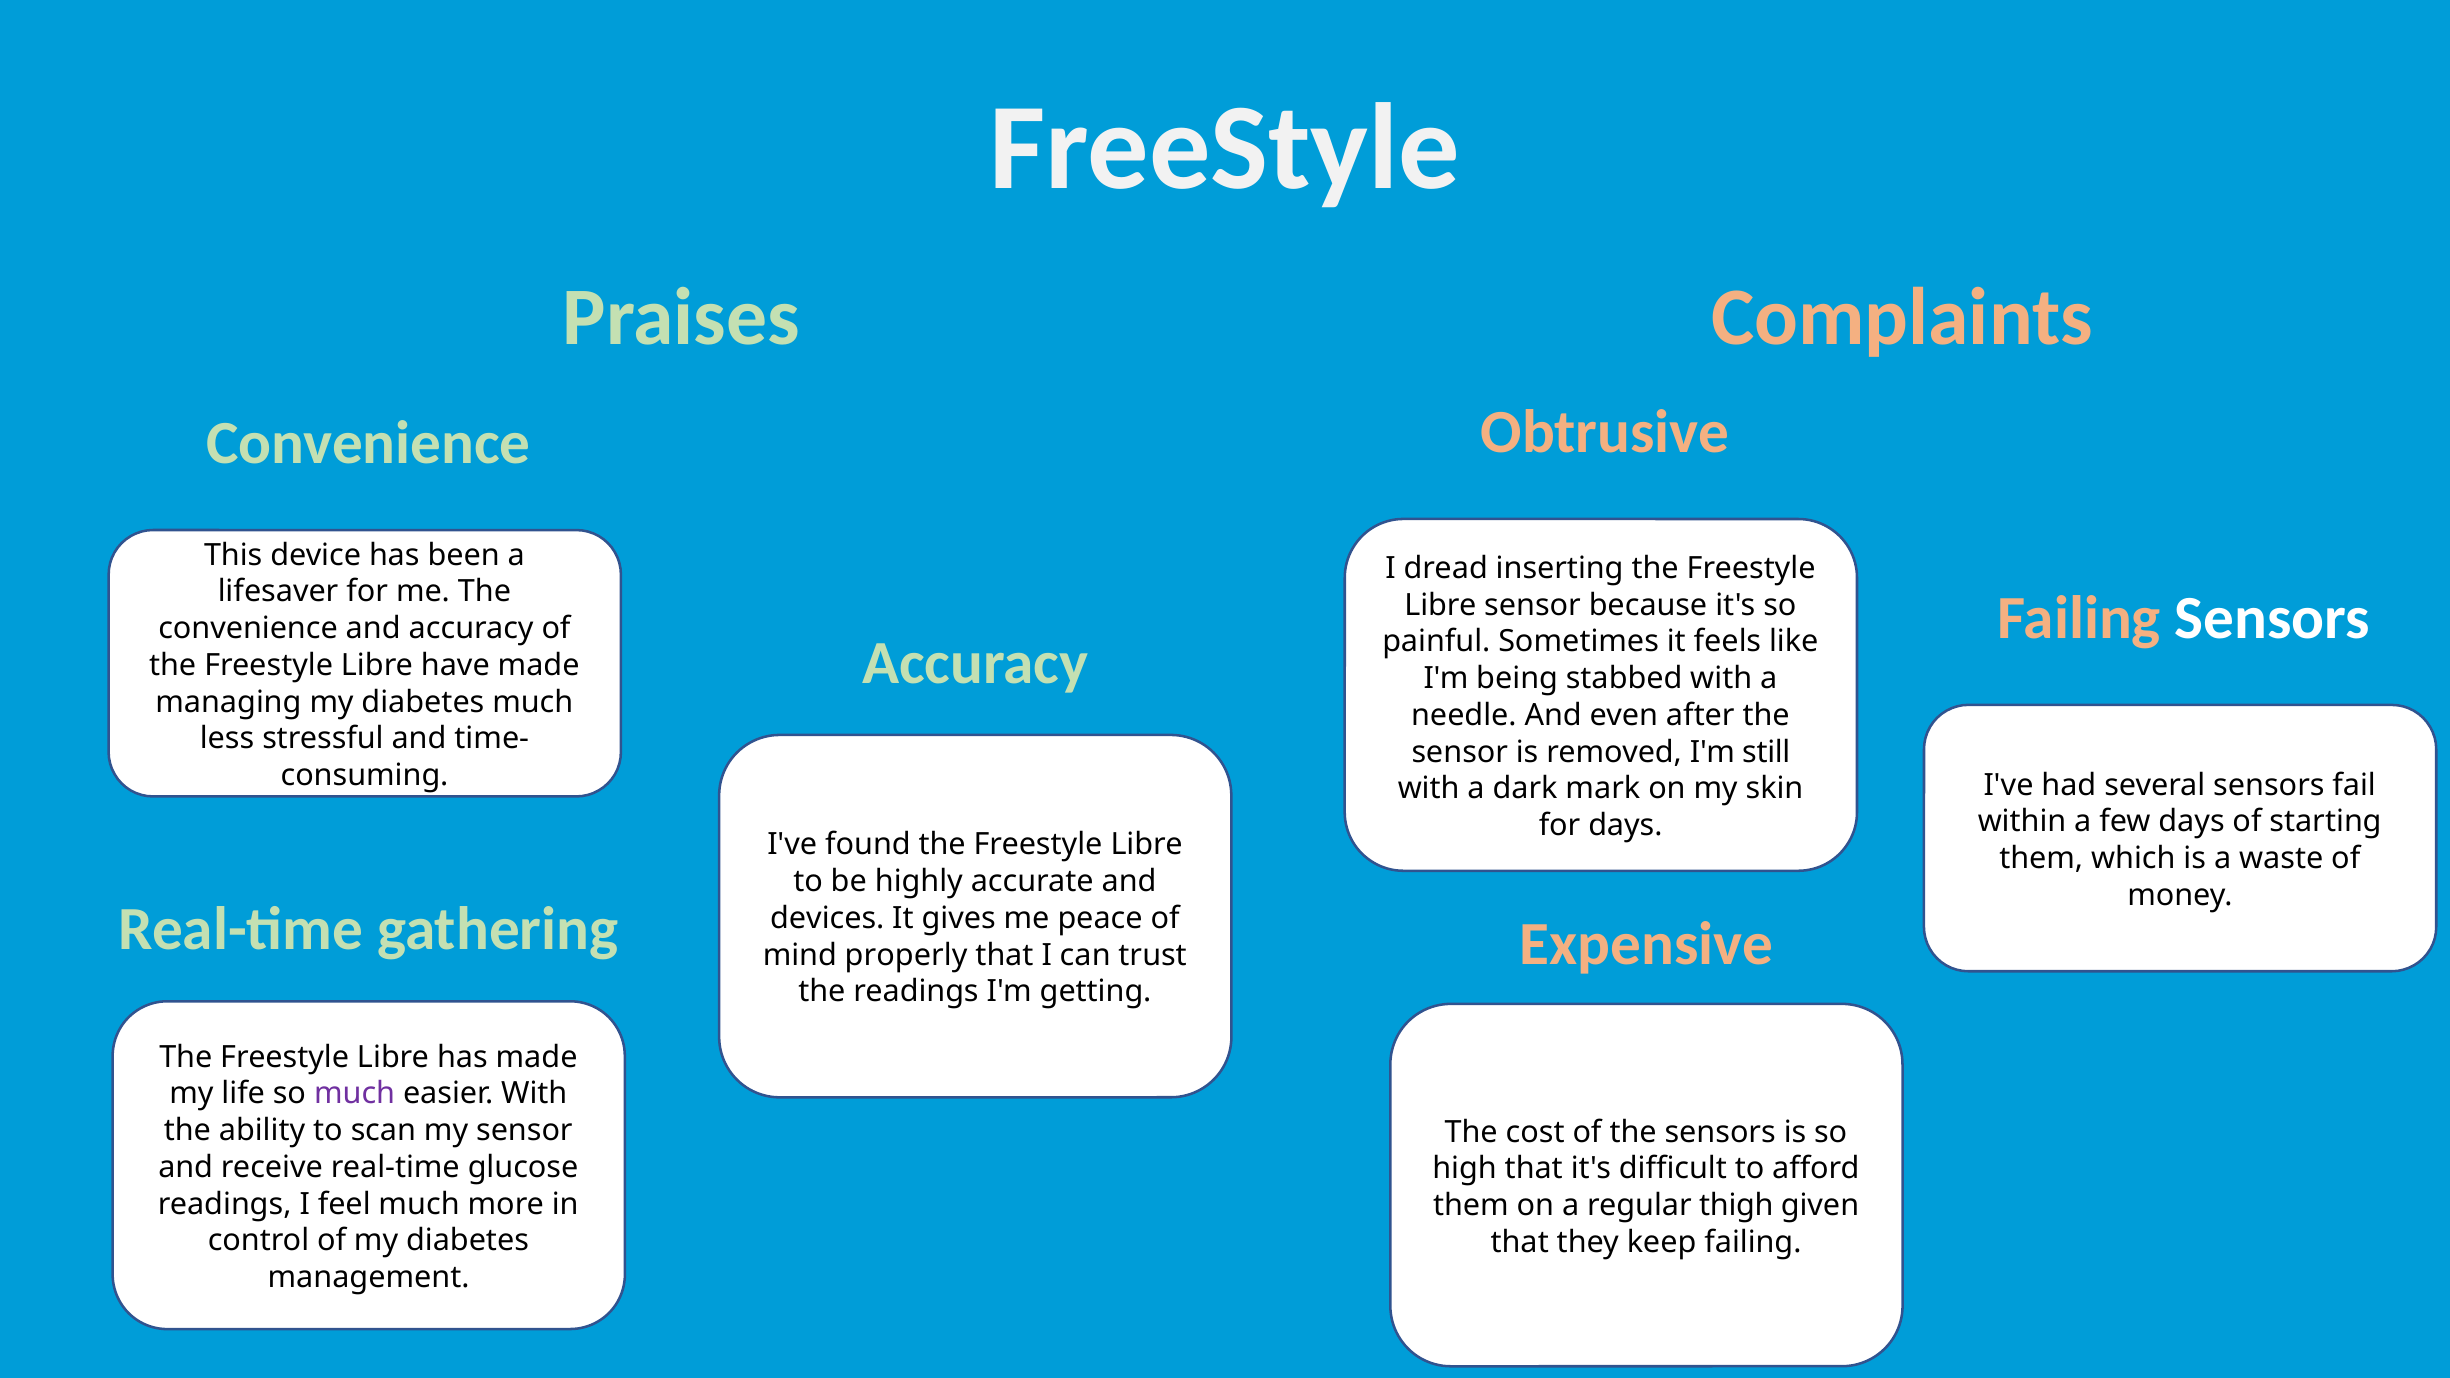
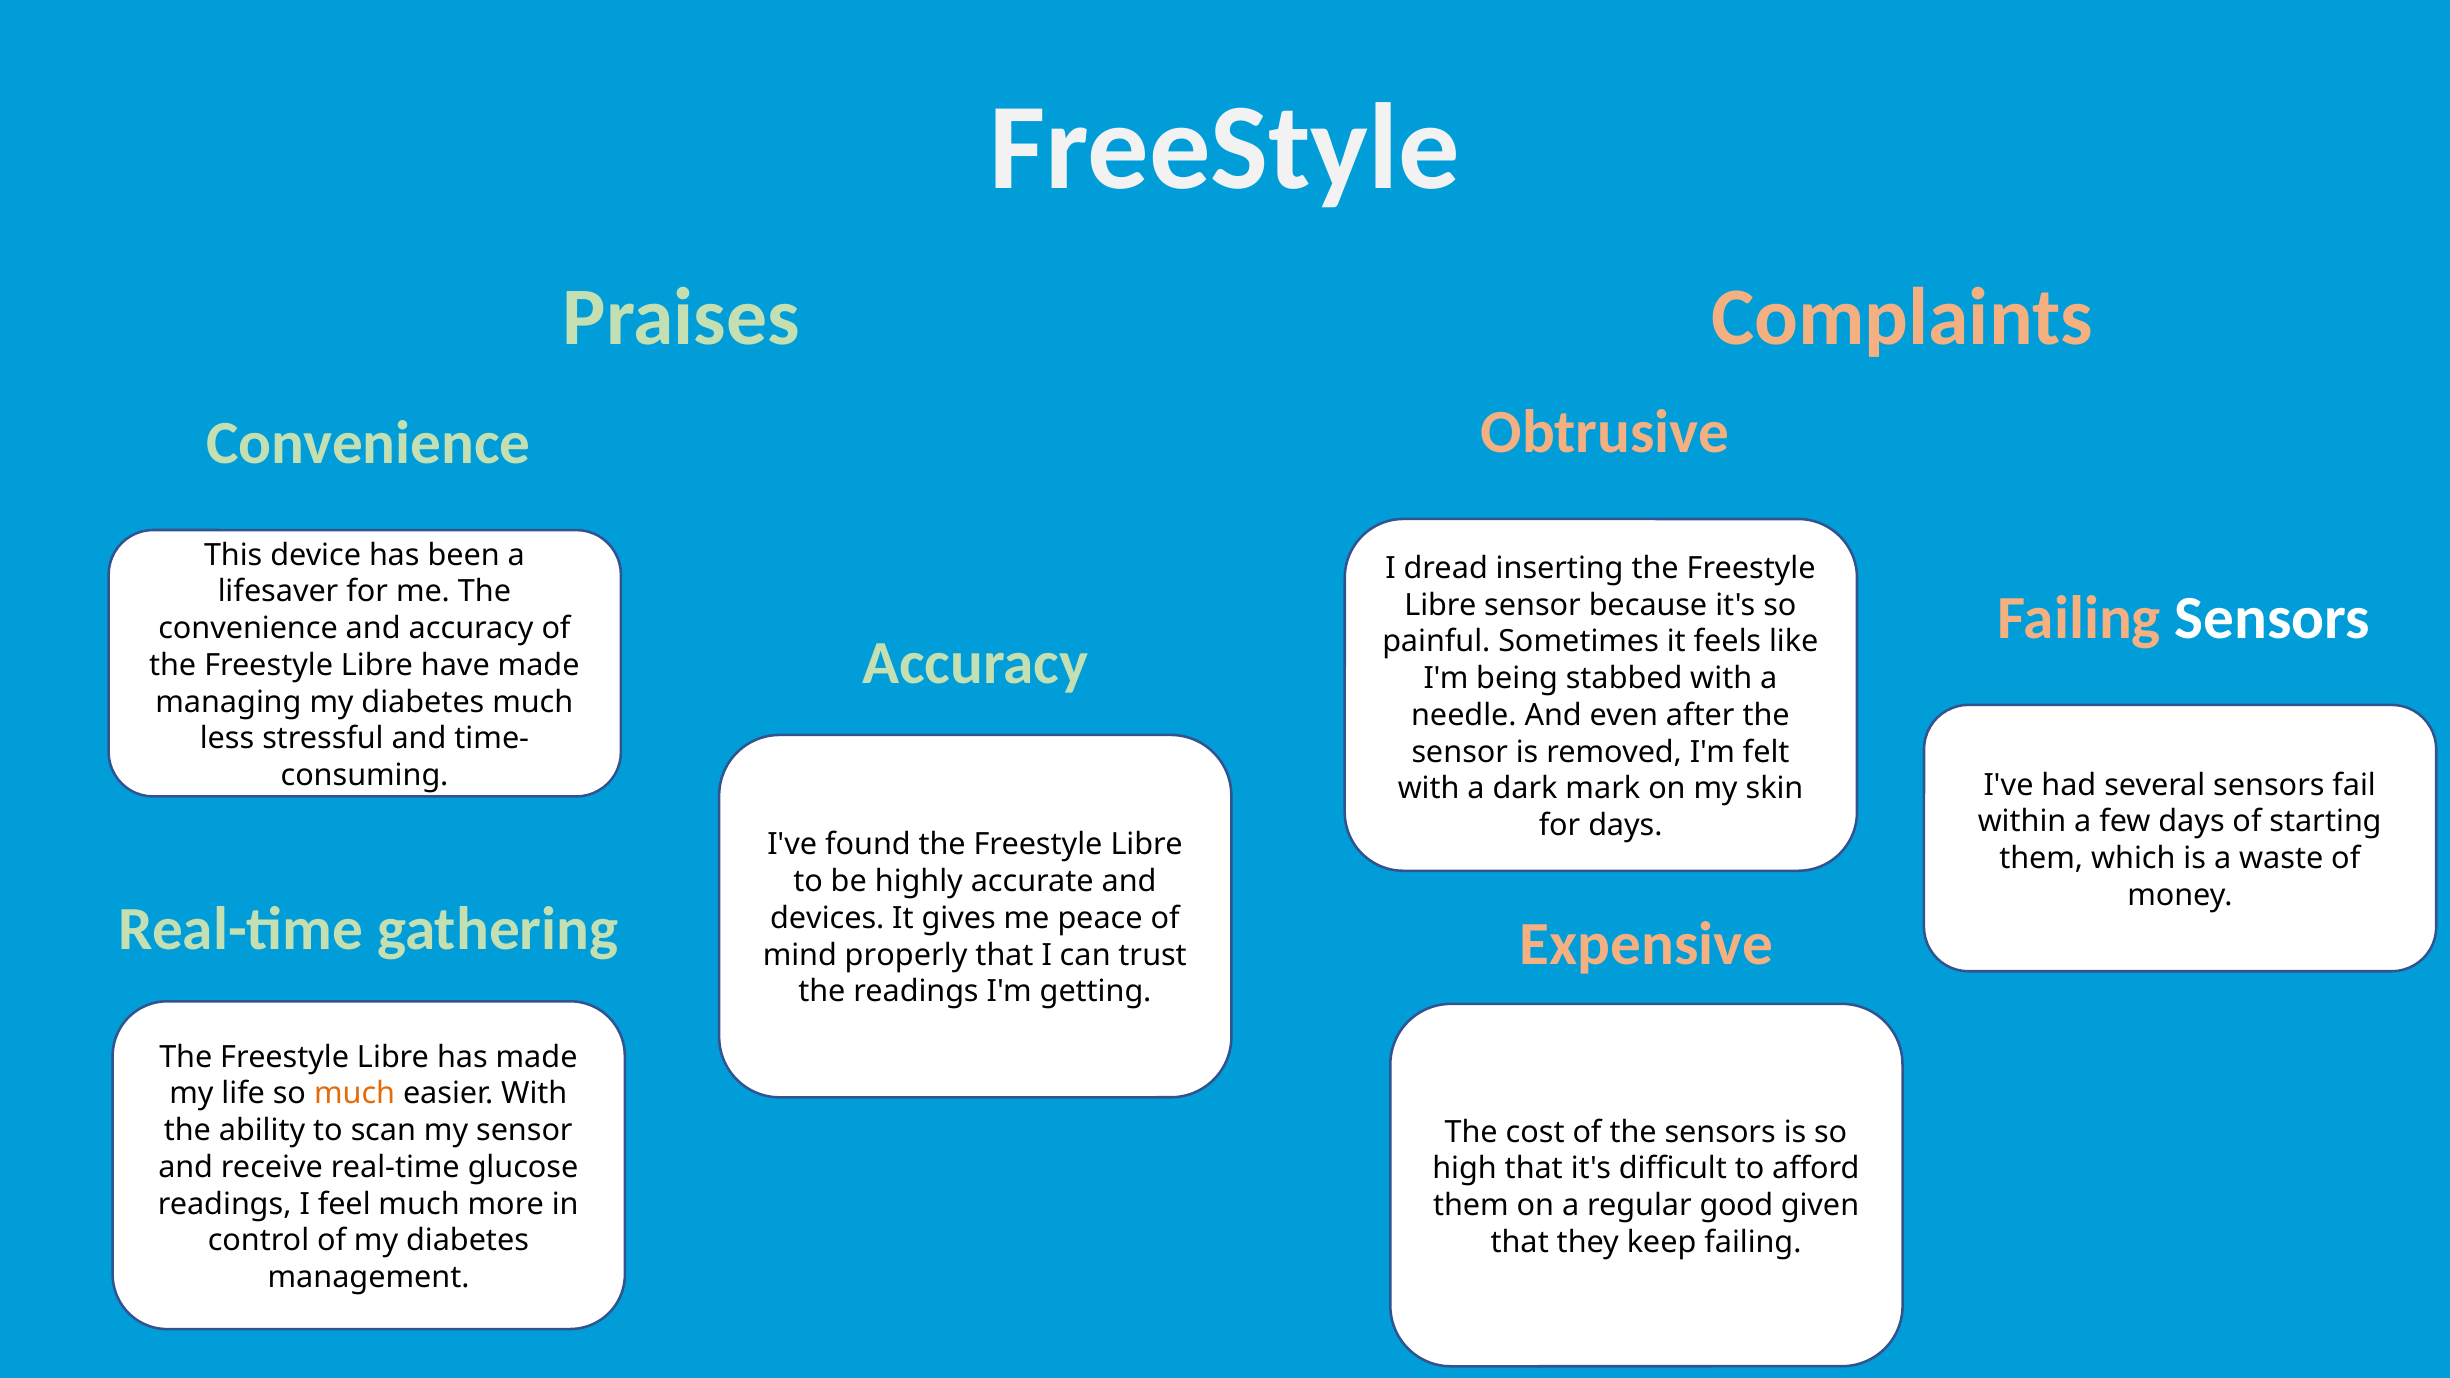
still: still -> felt
much at (355, 1094) colour: purple -> orange
thigh: thigh -> good
